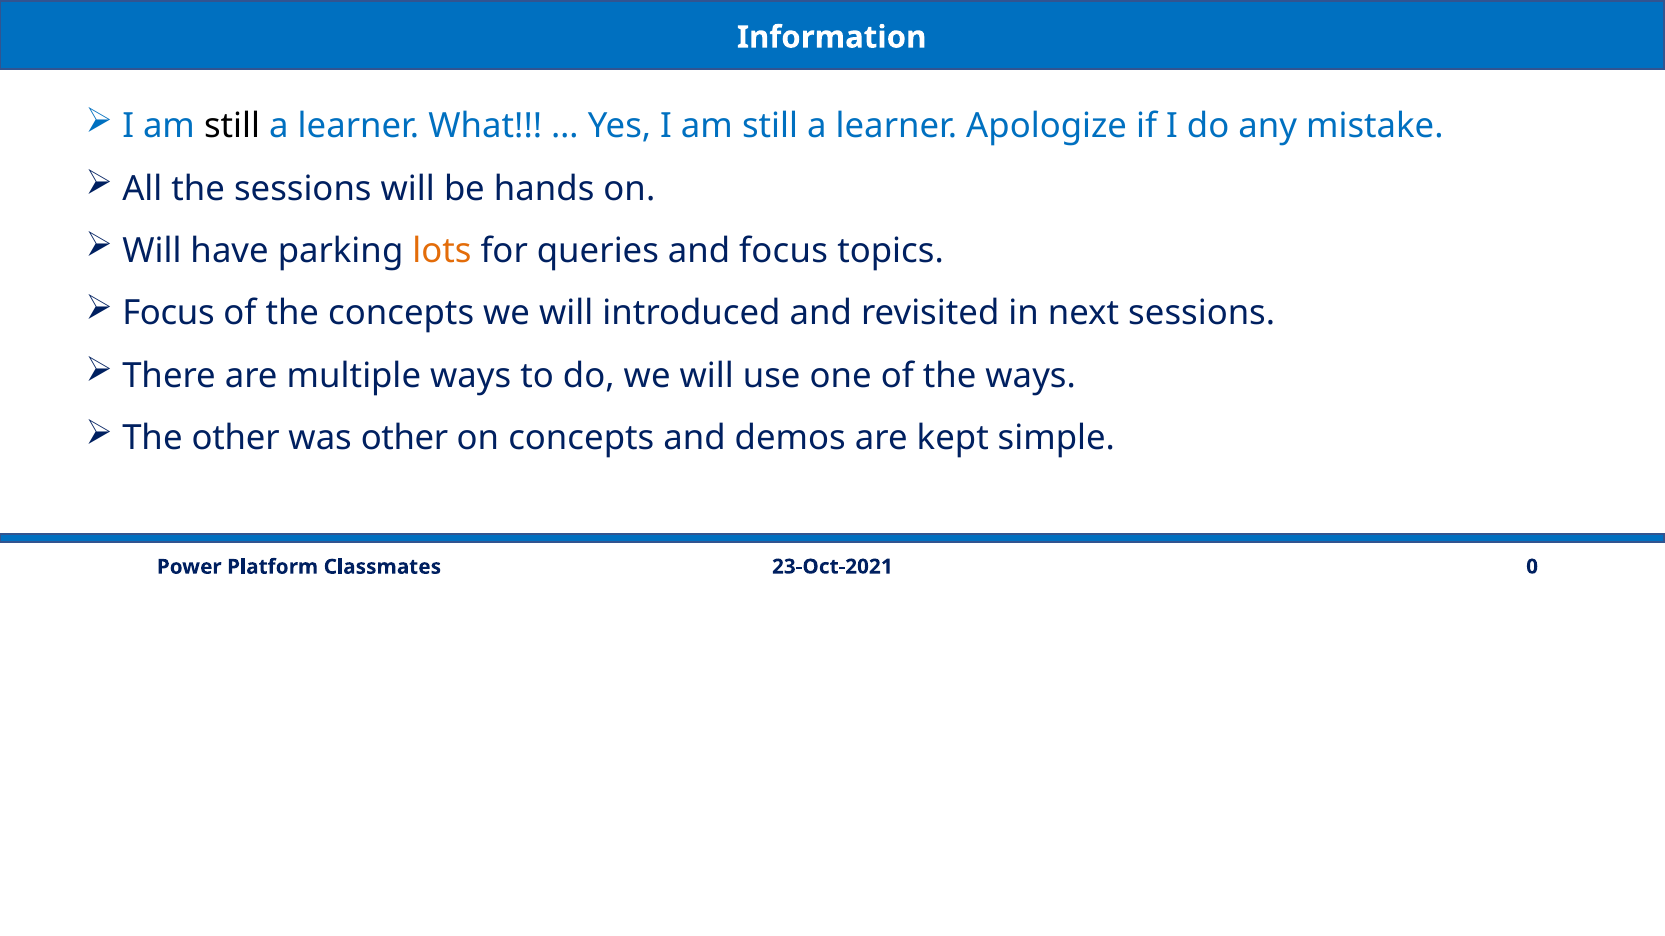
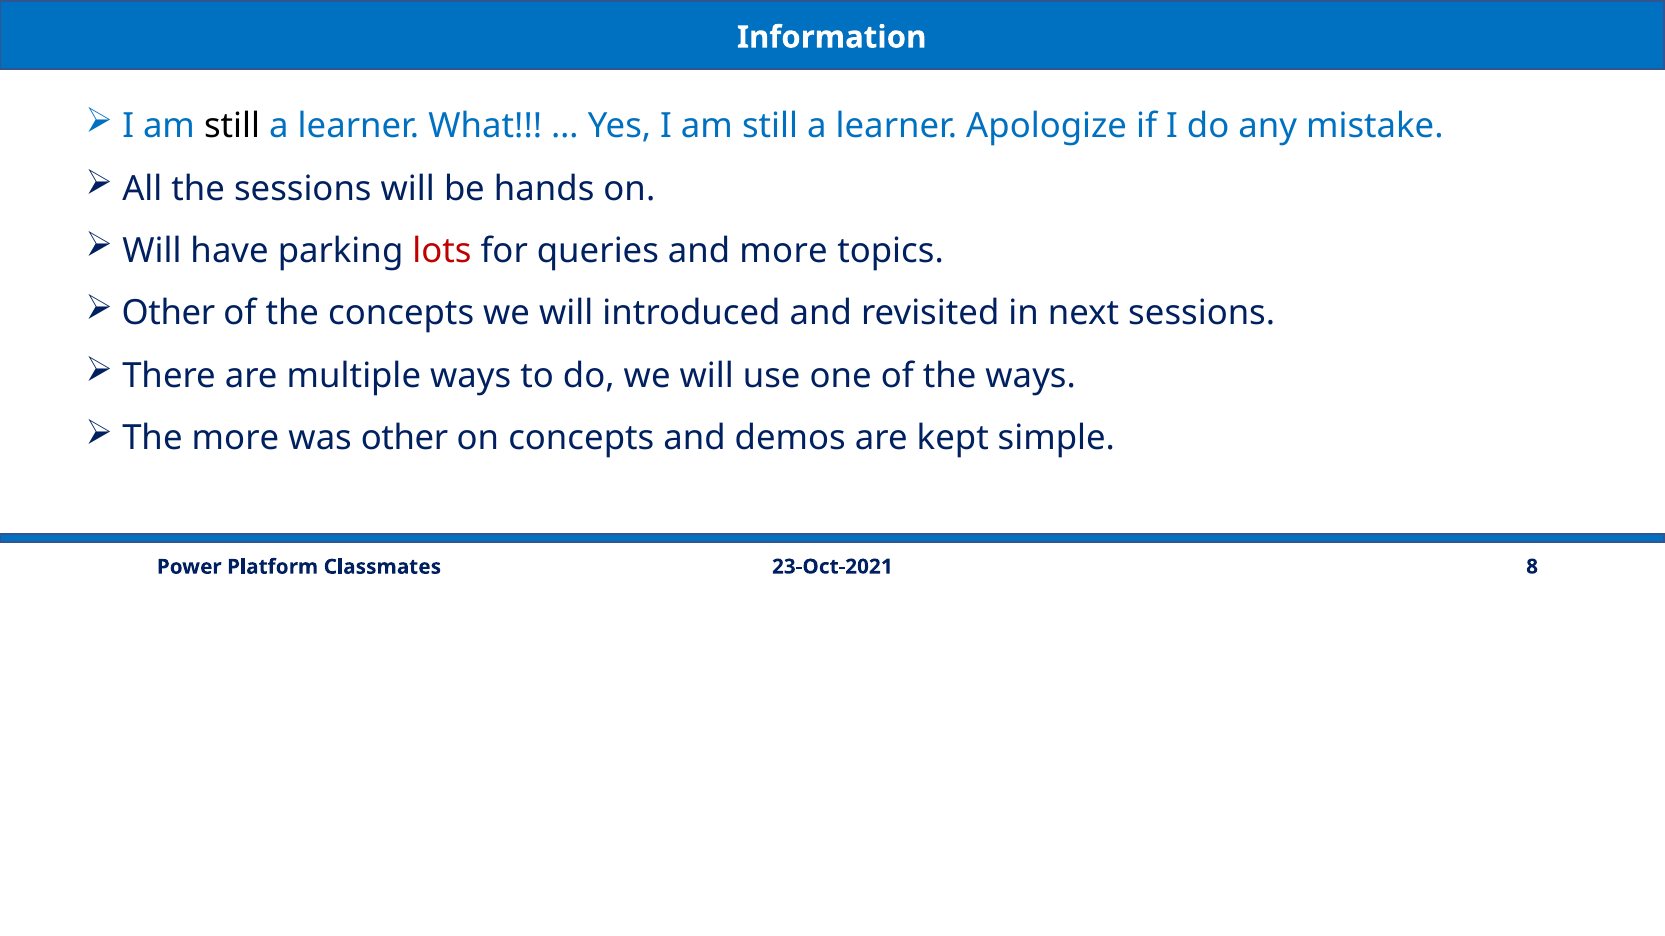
lots colour: orange -> red
and focus: focus -> more
Focus at (168, 314): Focus -> Other
The other: other -> more
0: 0 -> 8
